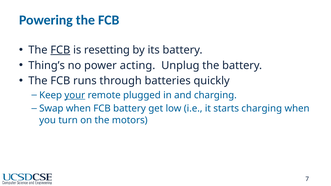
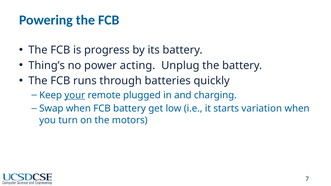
FCB at (60, 50) underline: present -> none
resetting: resetting -> progress
starts charging: charging -> variation
